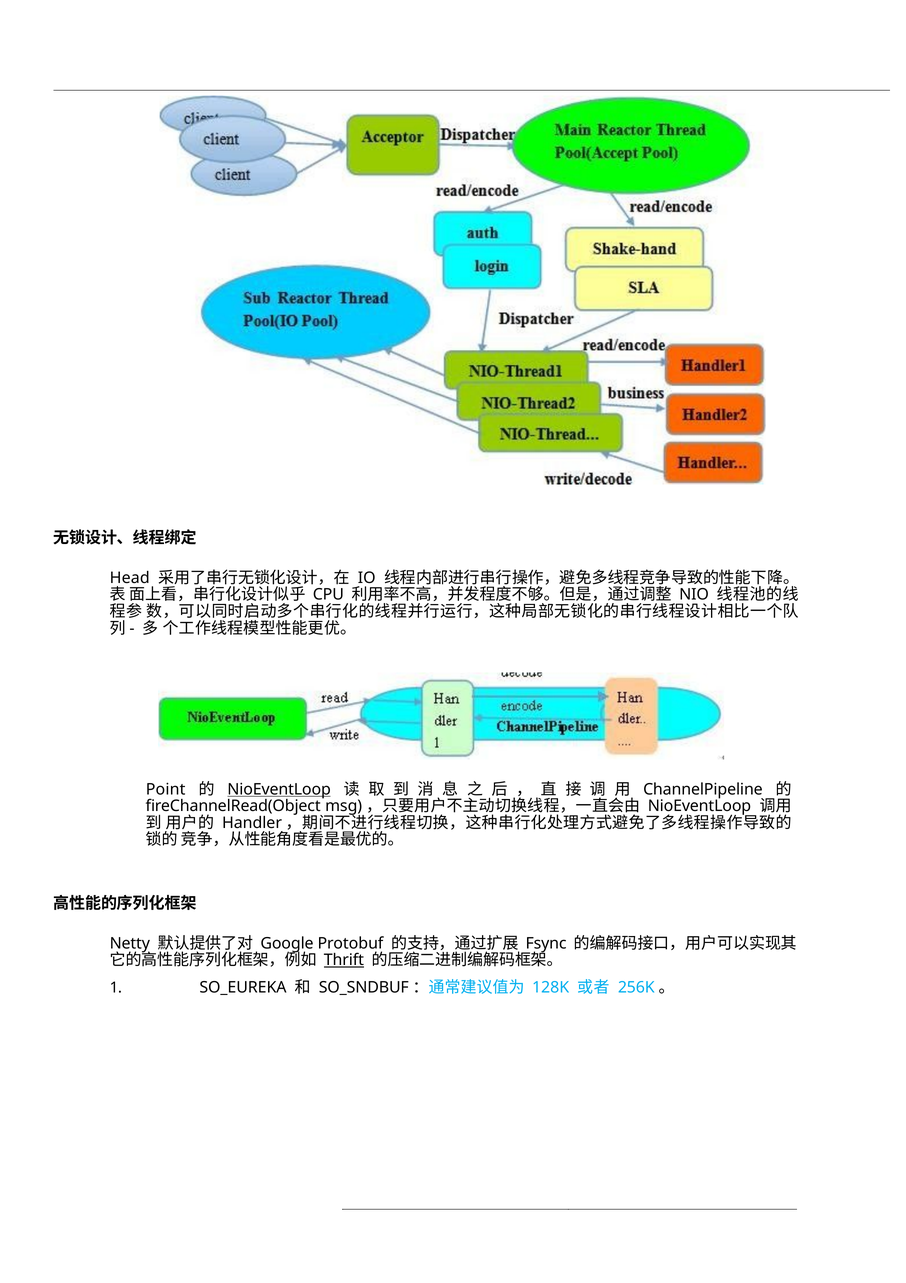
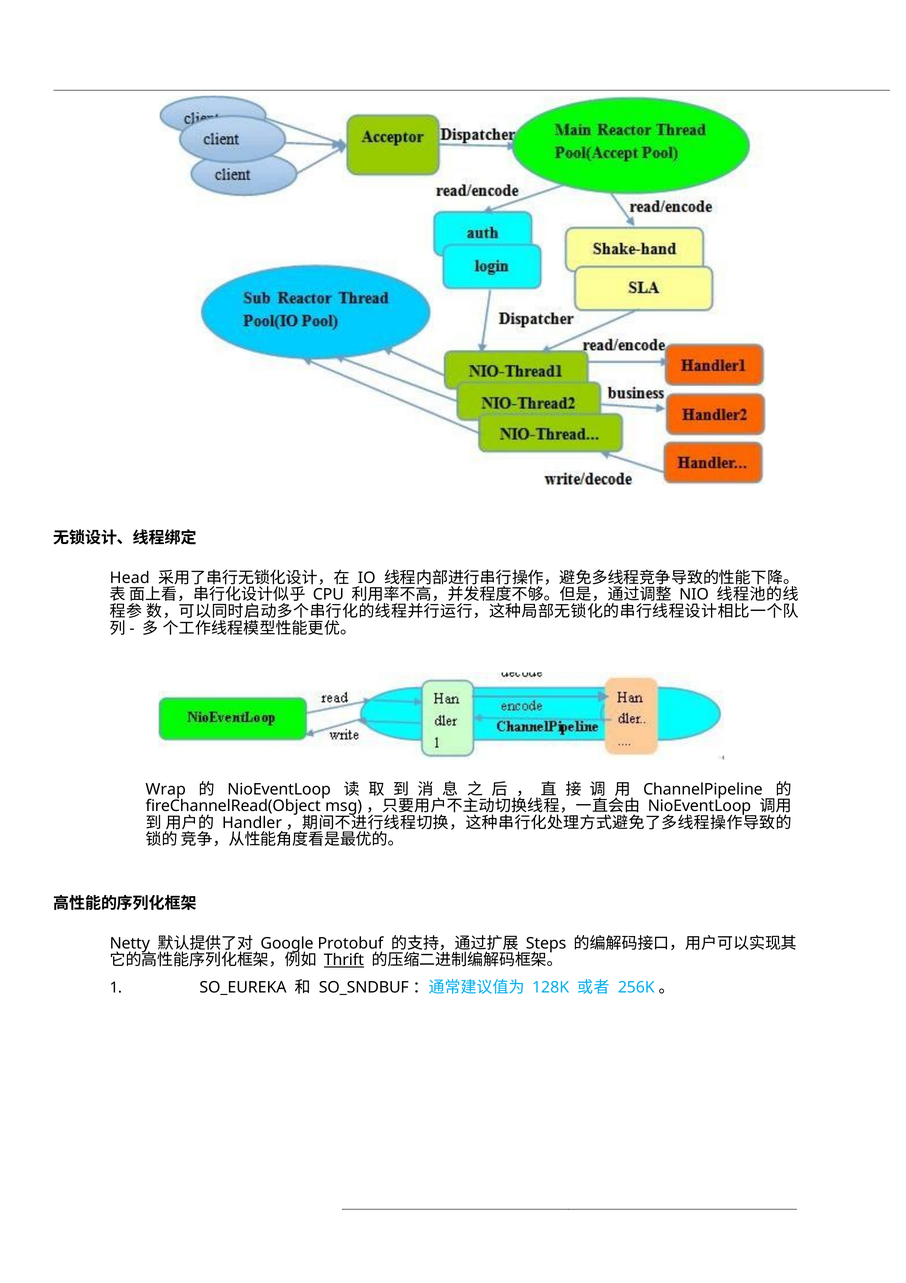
Point: Point -> Wrap
NioEventLoop at (279, 789) underline: present -> none
Fsync: Fsync -> Steps
